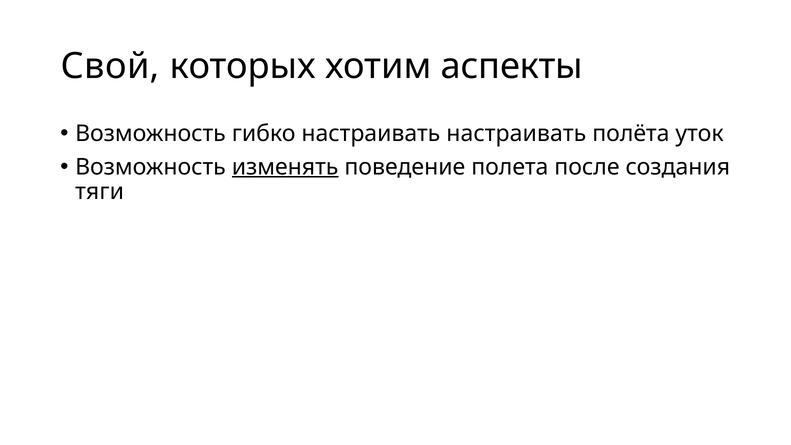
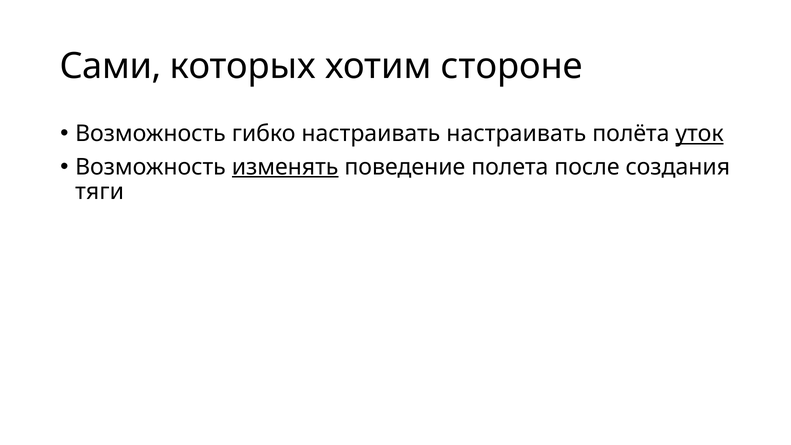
Свой: Свой -> Сами
аспекты: аспекты -> стороне
уток underline: none -> present
